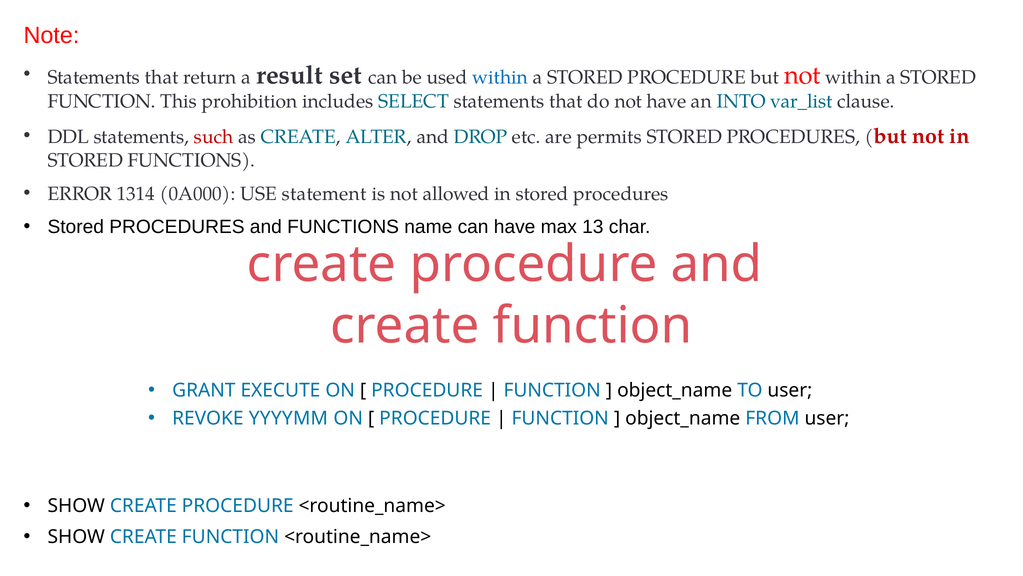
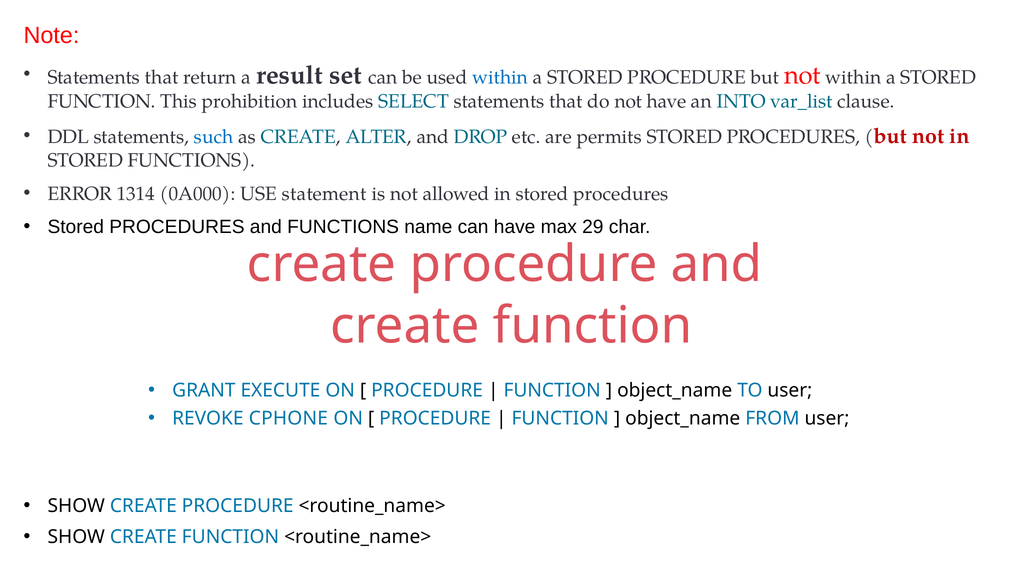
such colour: red -> blue
13: 13 -> 29
YYYYMM: YYYYMM -> CPHONE
